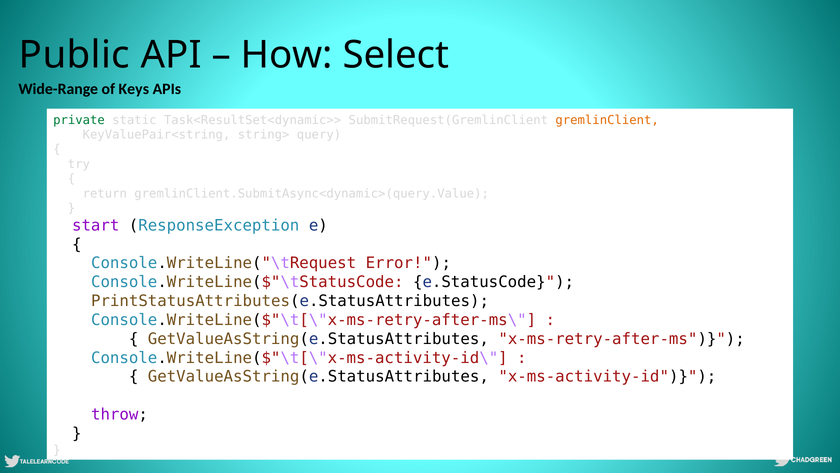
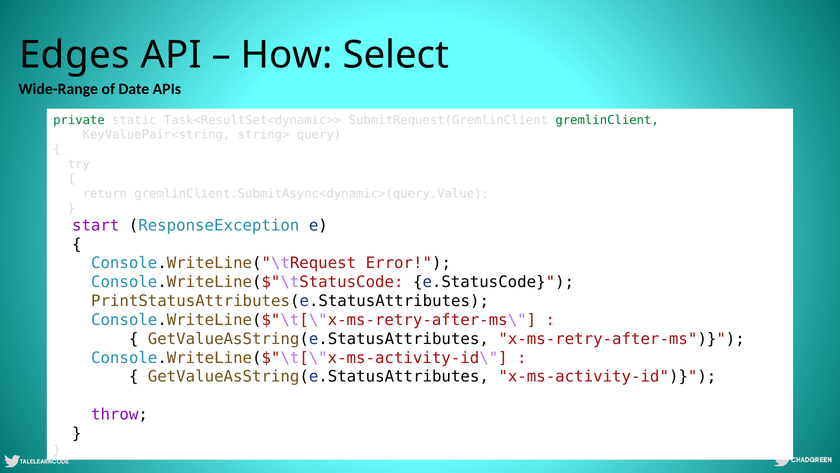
Public: Public -> Edges
Keys: Keys -> Date
gremlinClient colour: orange -> green
